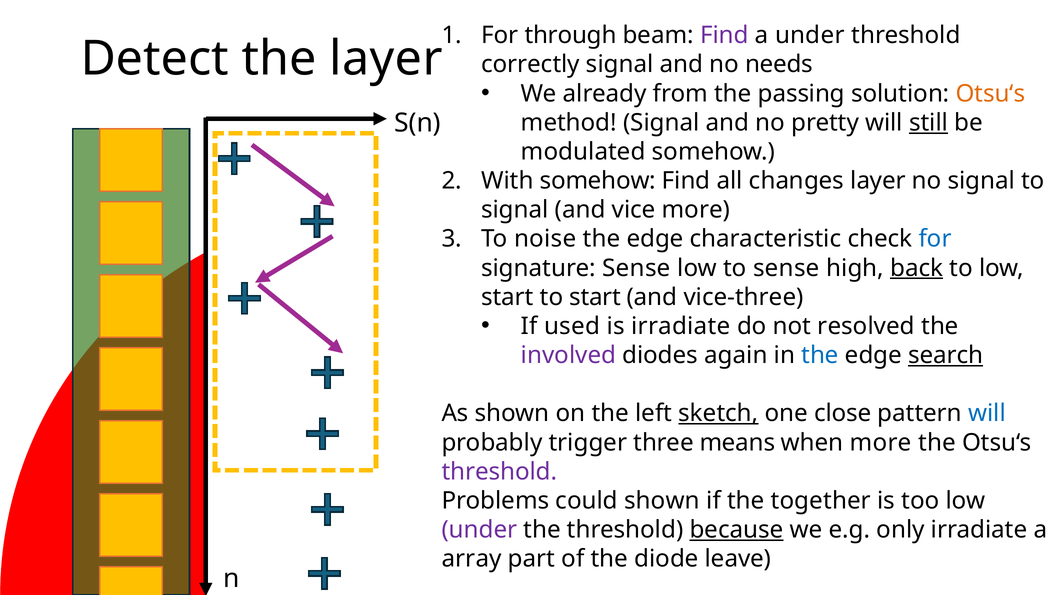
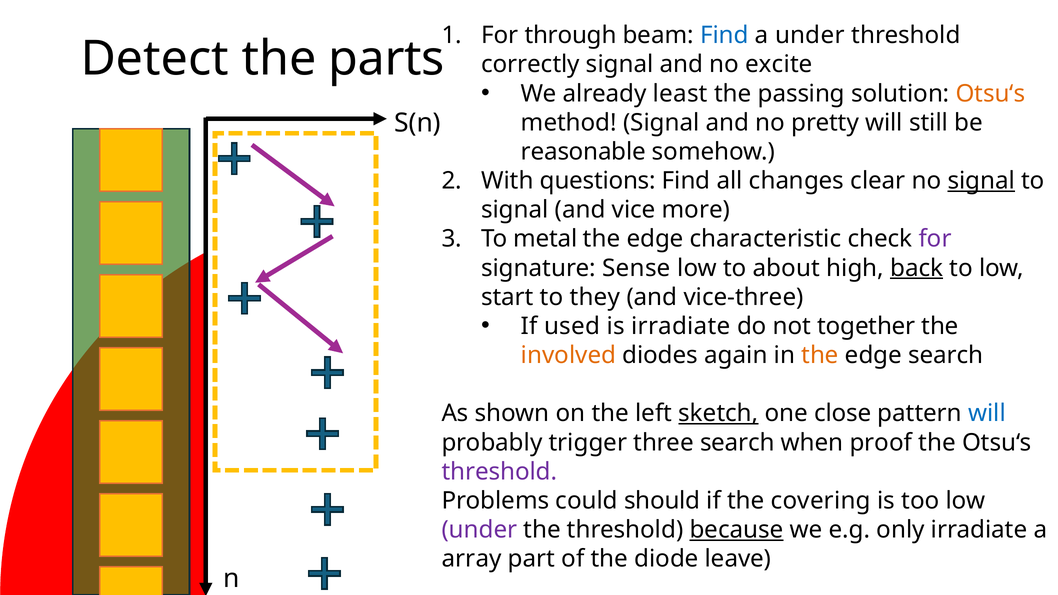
Find at (724, 35) colour: purple -> blue
the layer: layer -> parts
needs: needs -> excite
from: from -> least
still underline: present -> none
modulated: modulated -> reasonable
With somehow: somehow -> questions
changes layer: layer -> clear
signal at (981, 181) underline: none -> present
noise: noise -> metal
for at (935, 239) colour: blue -> purple
to sense: sense -> about
to start: start -> they
resolved: resolved -> together
involved colour: purple -> orange
the at (820, 355) colour: blue -> orange
search at (946, 355) underline: present -> none
three means: means -> search
when more: more -> proof
could shown: shown -> should
together: together -> covering
